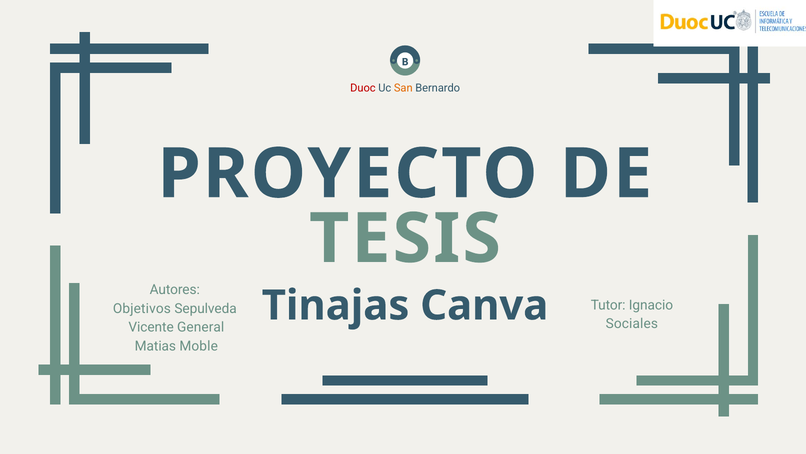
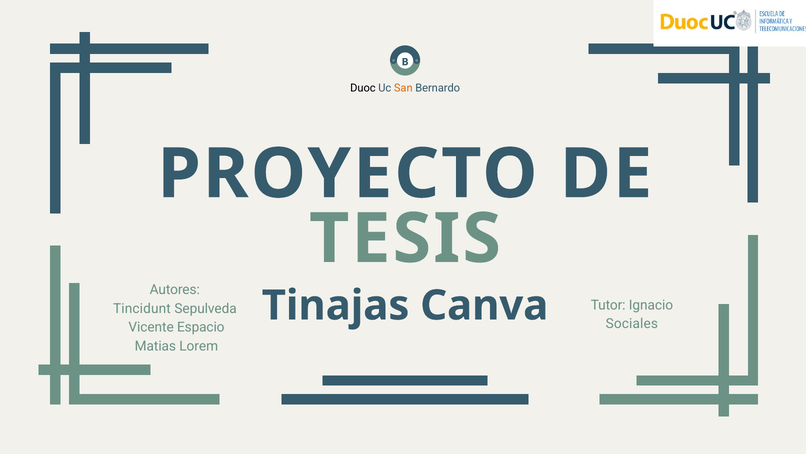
Duoc colour: red -> black
Objetivos: Objetivos -> Tincidunt
General: General -> Espacio
Moble: Moble -> Lorem
